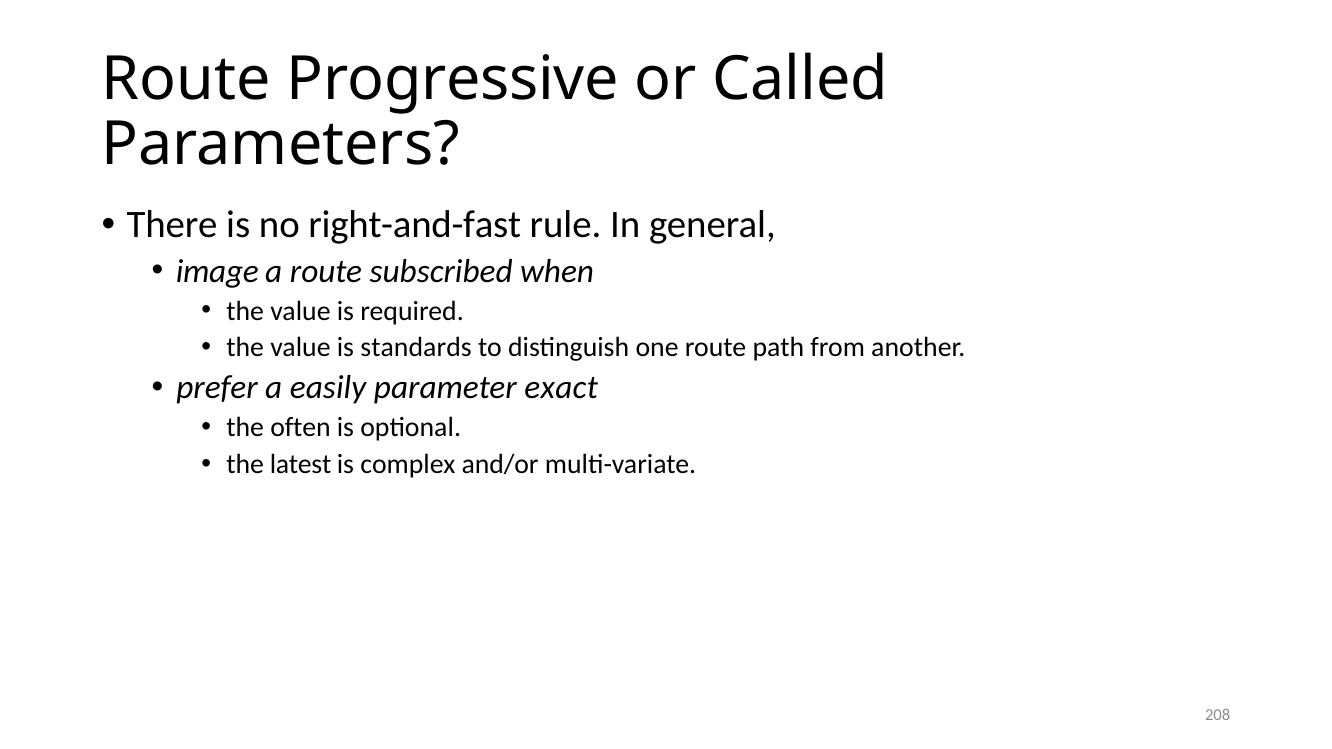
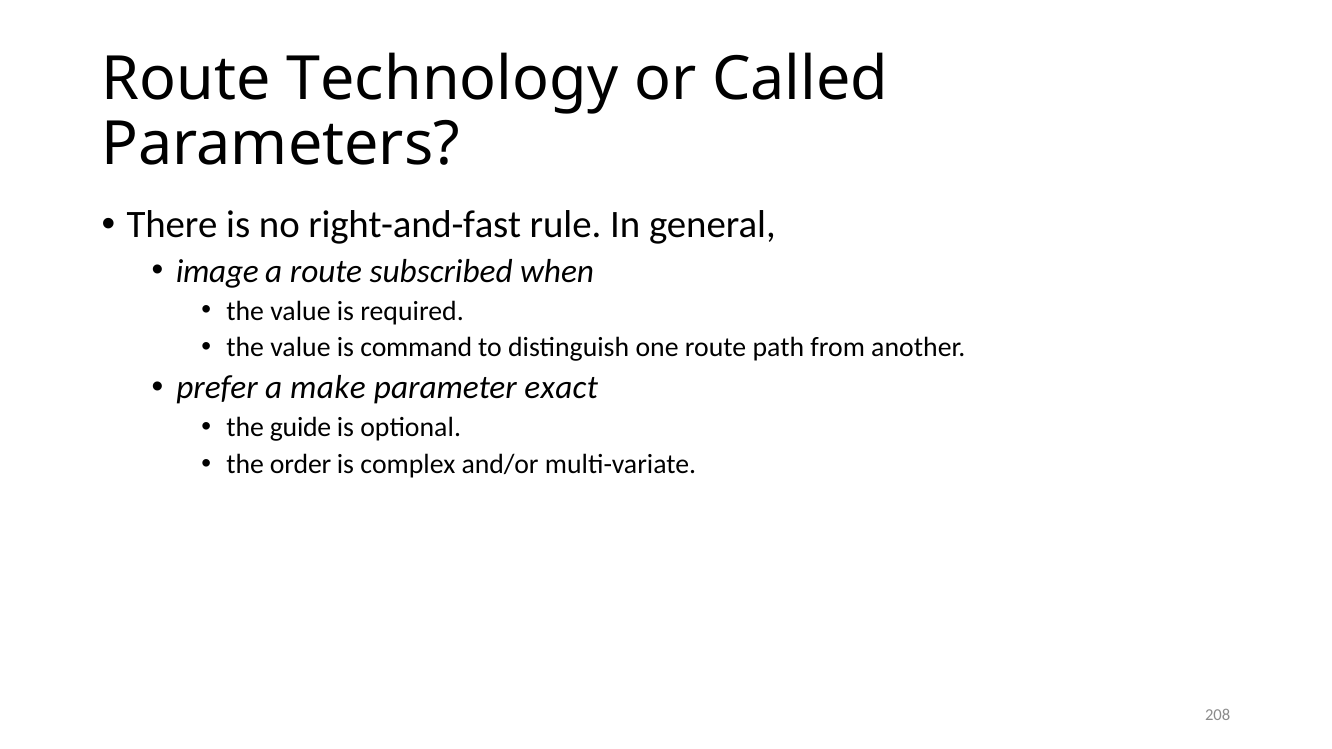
Progressive: Progressive -> Technology
standards: standards -> command
easily: easily -> make
often: often -> guide
latest: latest -> order
